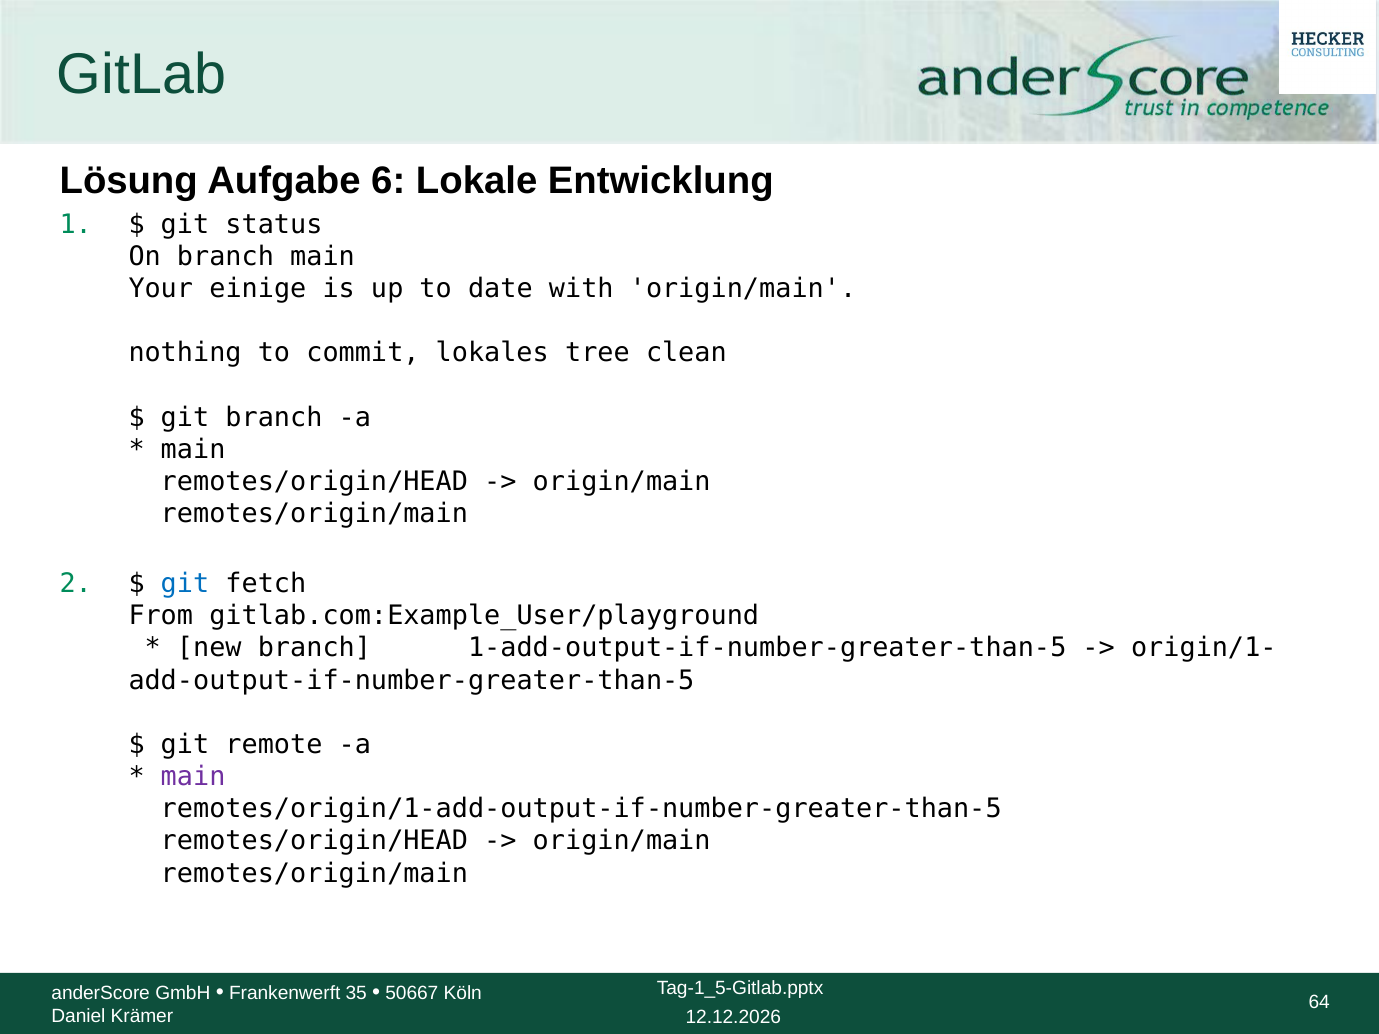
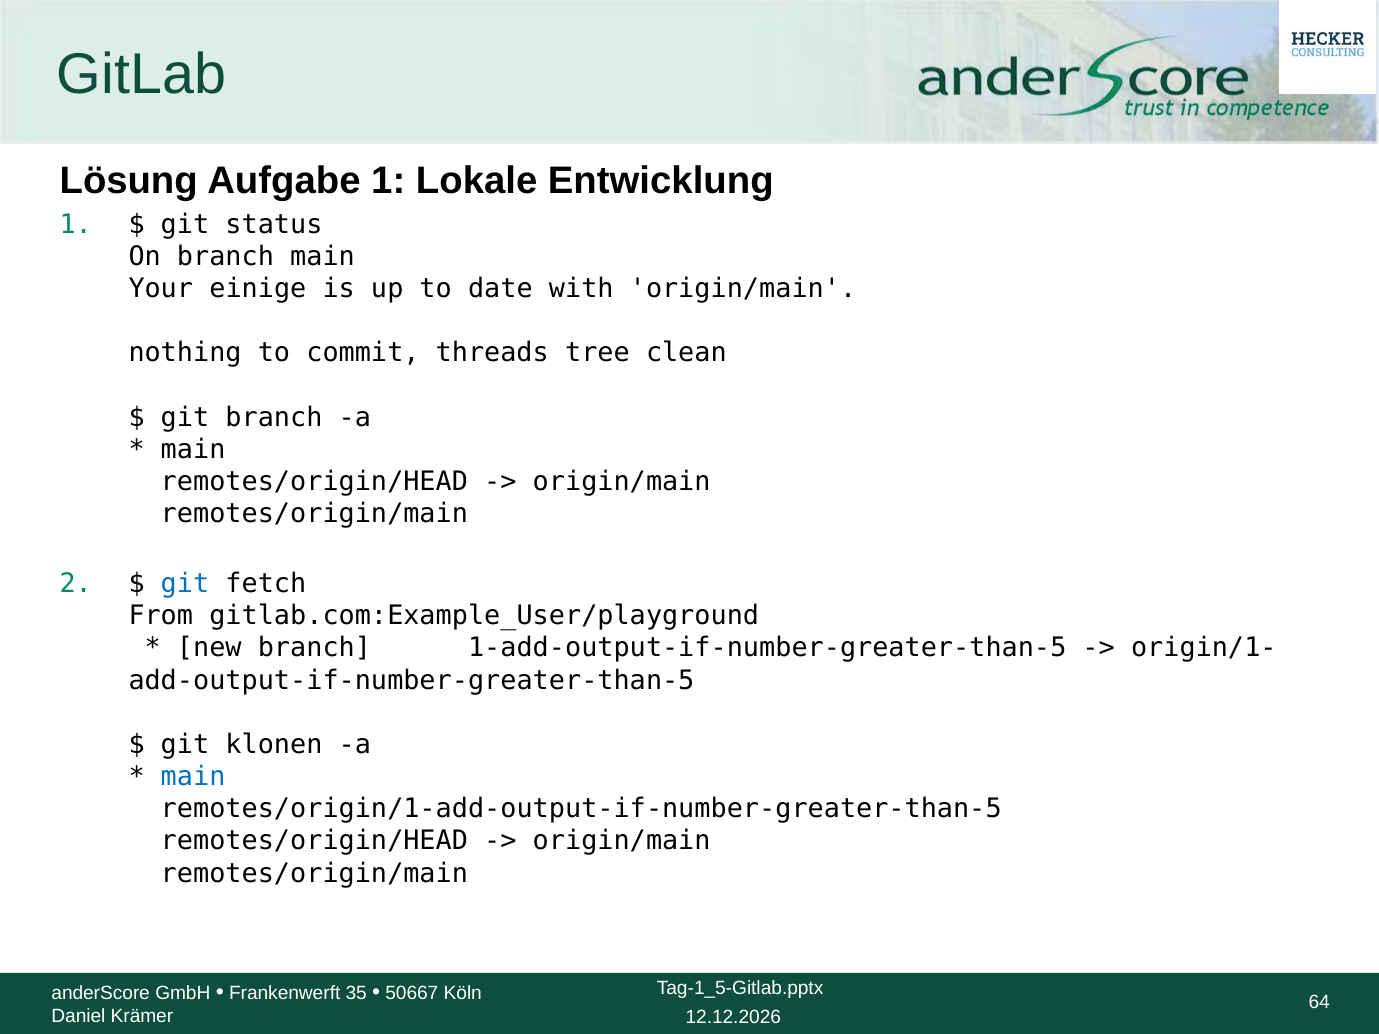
Aufgabe 6: 6 -> 1
lokales: lokales -> threads
remote: remote -> klonen
main at (193, 777) colour: purple -> blue
